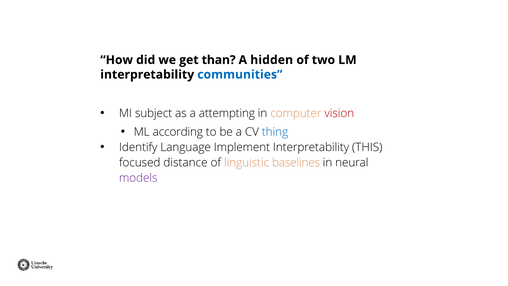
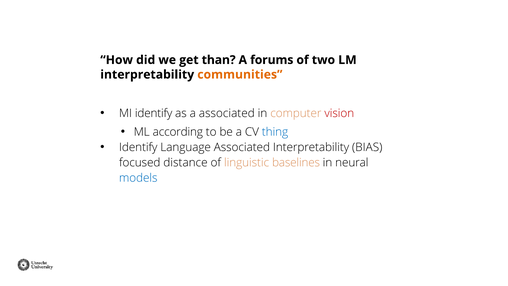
hidden: hidden -> forums
communities colour: blue -> orange
MI subject: subject -> identify
a attempting: attempting -> associated
Language Implement: Implement -> Associated
THIS: THIS -> BIAS
models colour: purple -> blue
